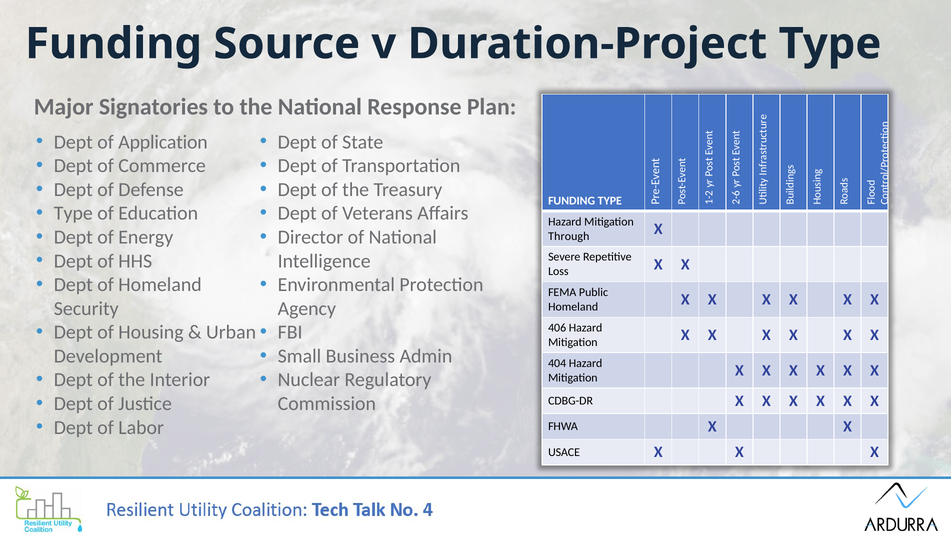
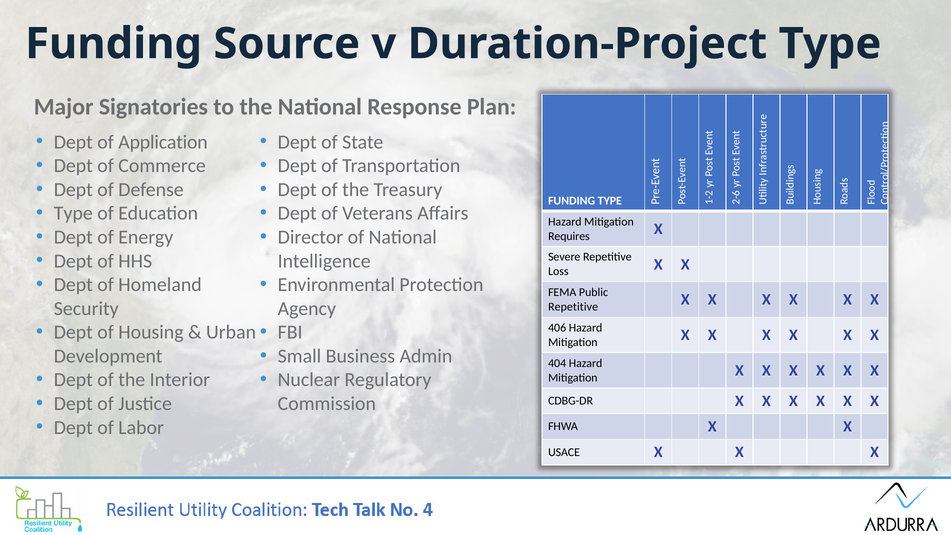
Through: Through -> Requires
Homeland at (573, 307): Homeland -> Repetitive
